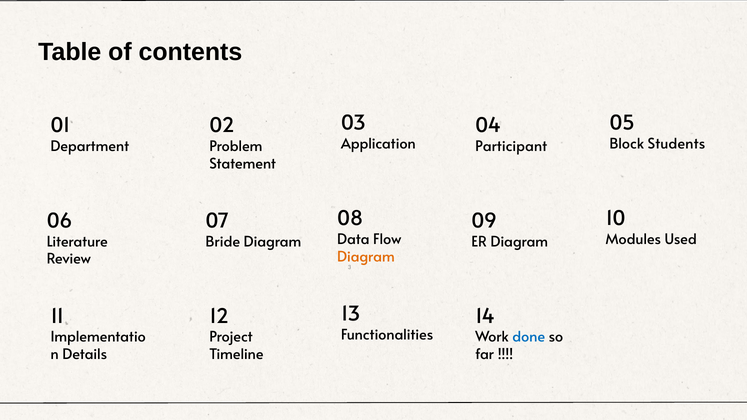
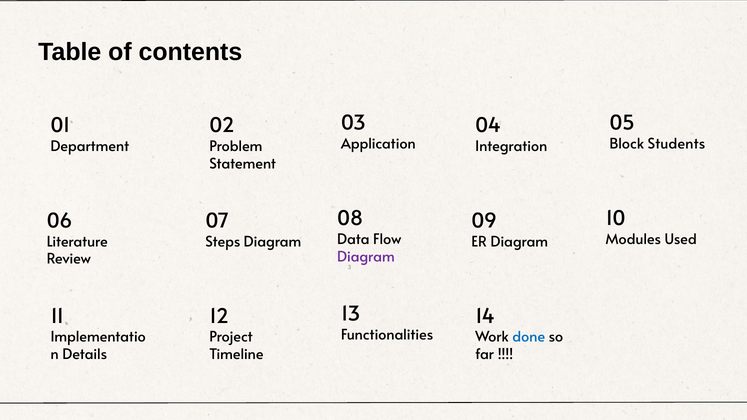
Participant: Participant -> Integration
Bride: Bride -> Steps
Diagram at (366, 257) colour: orange -> purple
